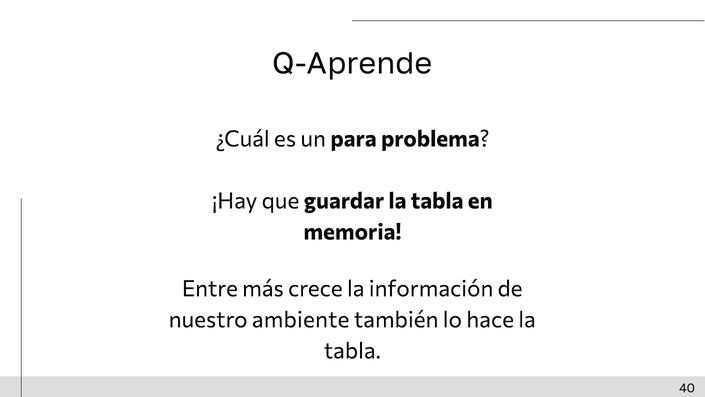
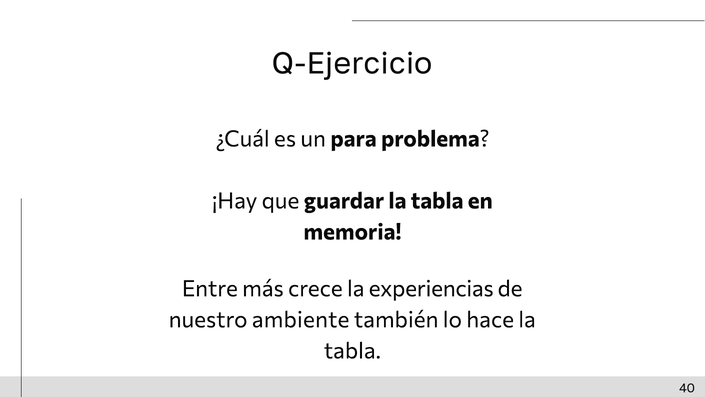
Q-Aprende: Q-Aprende -> Q-Ejercicio
información: información -> experiencias
